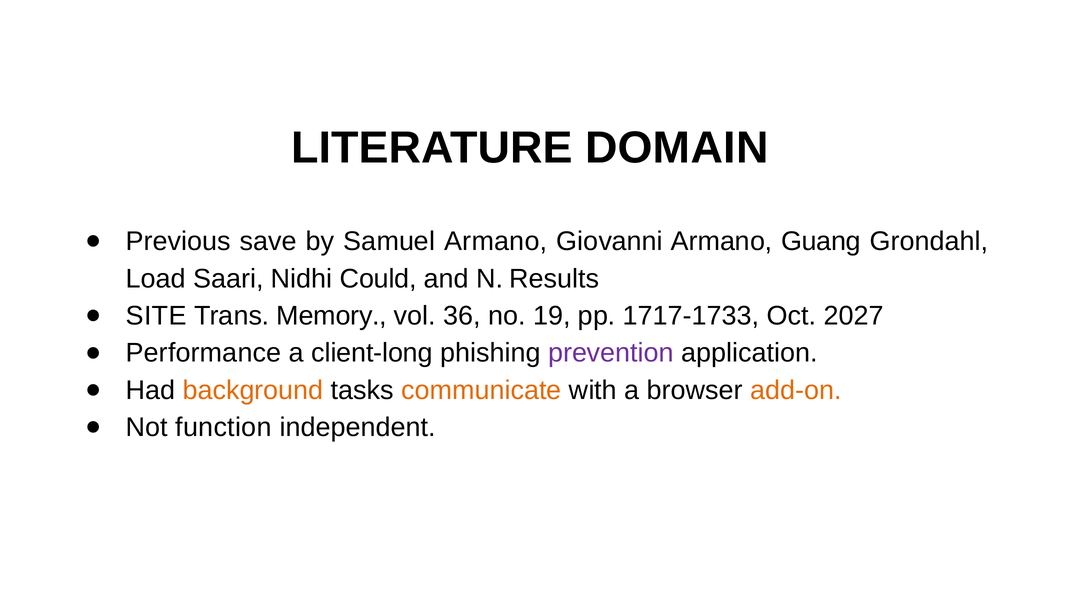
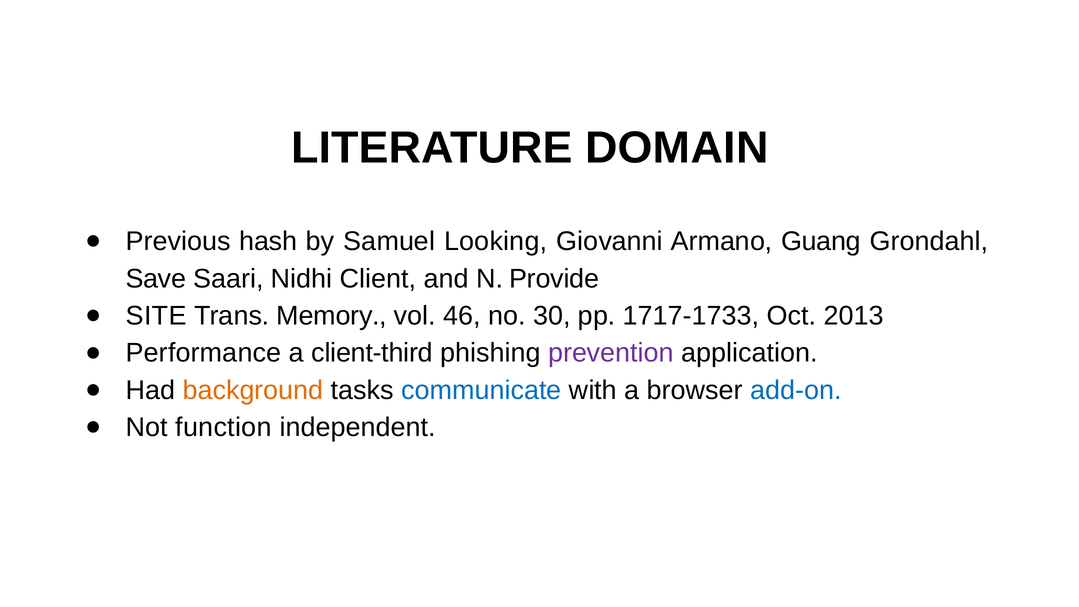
save: save -> hash
Samuel Armano: Armano -> Looking
Load: Load -> Save
Could: Could -> Client
Results: Results -> Provide
36: 36 -> 46
19: 19 -> 30
2027: 2027 -> 2013
client-long: client-long -> client-third
communicate colour: orange -> blue
add-on colour: orange -> blue
